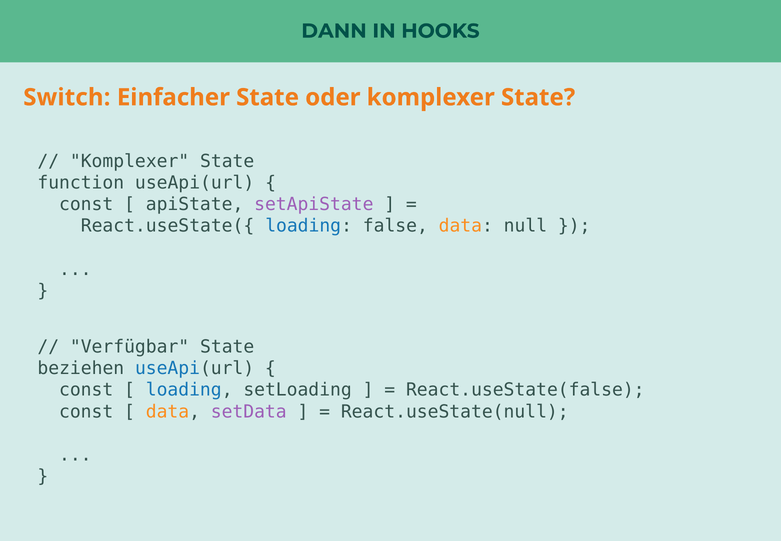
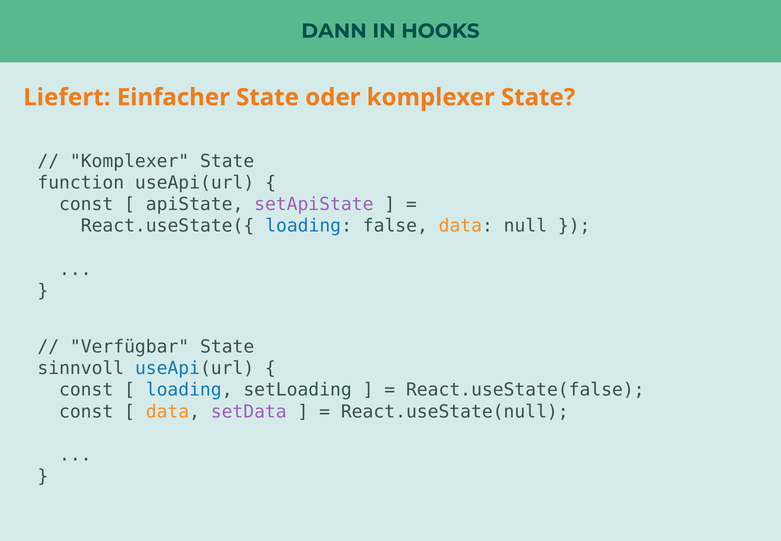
Switch: Switch -> Liefert
beziehen: beziehen -> sinnvoll
